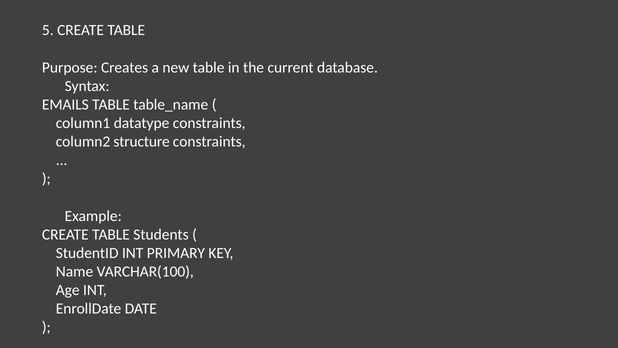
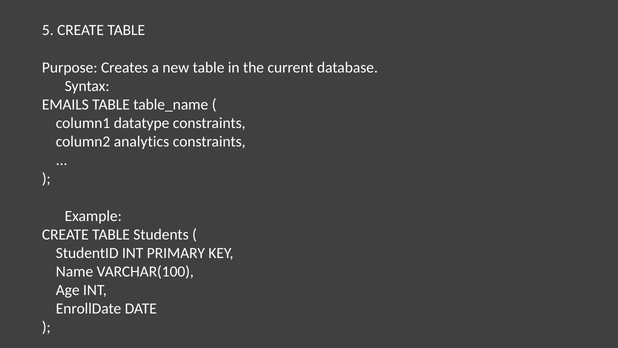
structure: structure -> analytics
